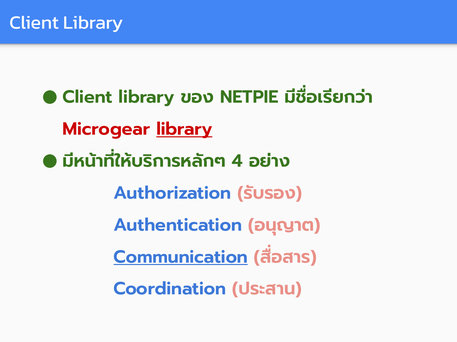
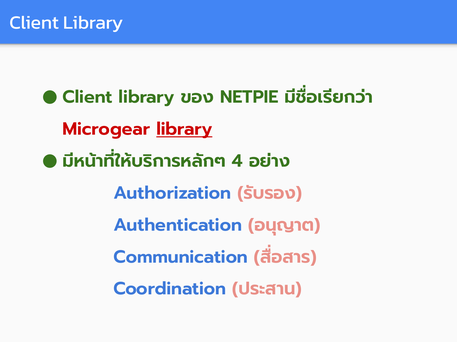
Communication underline: present -> none
